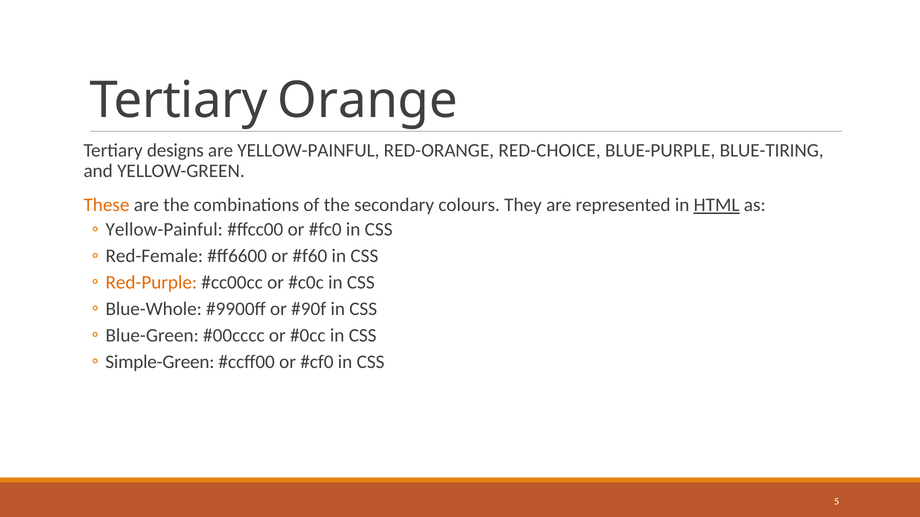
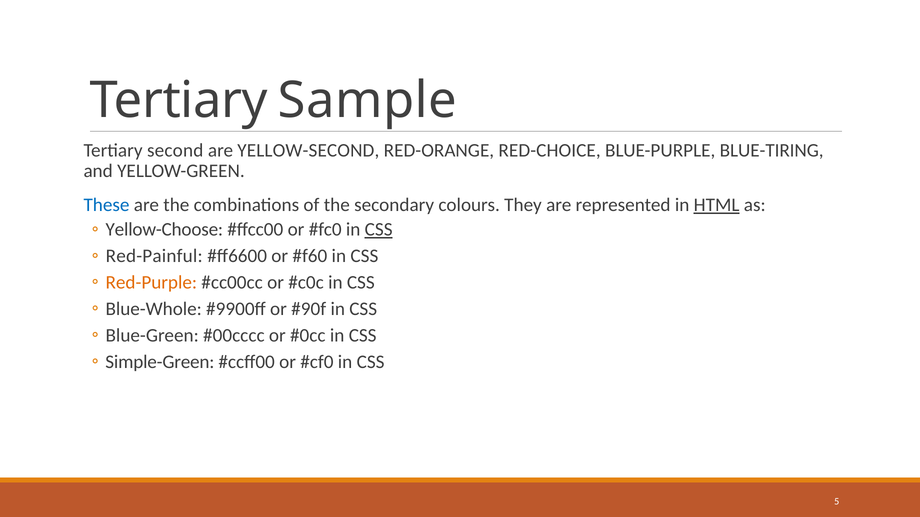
Orange: Orange -> Sample
designs: designs -> second
are YELLOW-PAINFUL: YELLOW-PAINFUL -> YELLOW-SECOND
These colour: orange -> blue
Yellow-Painful at (164, 230): Yellow-Painful -> Yellow-Choose
CSS at (379, 230) underline: none -> present
Red-Female: Red-Female -> Red-Painful
